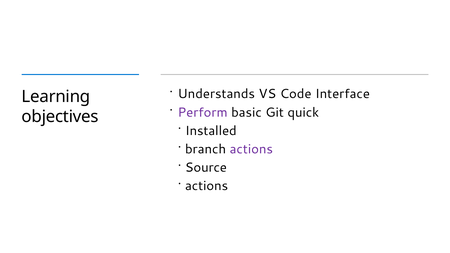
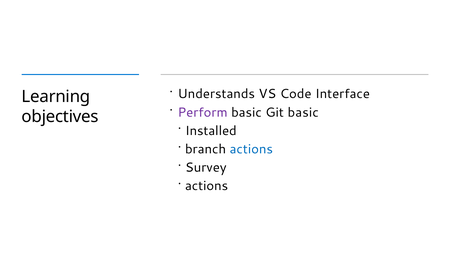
Git quick: quick -> basic
actions at (251, 149) colour: purple -> blue
Source: Source -> Survey
